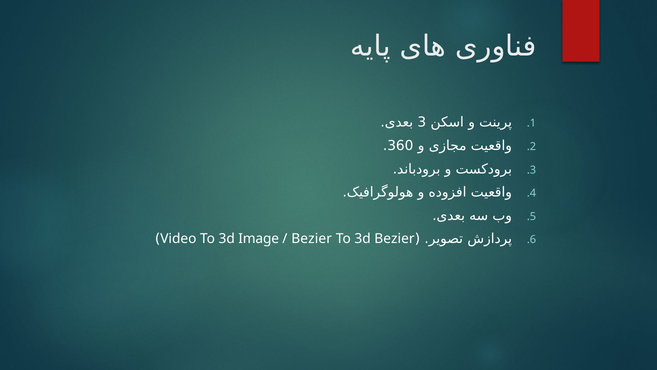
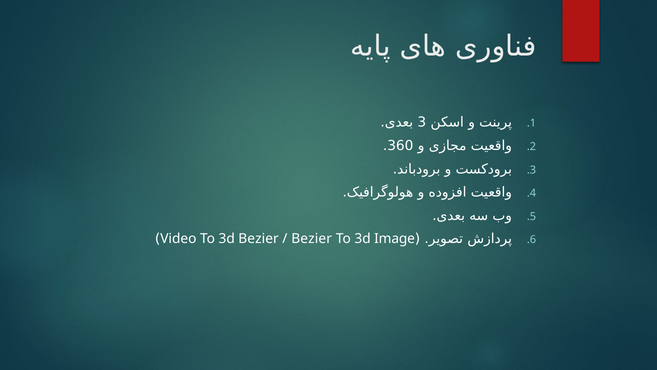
3d Image: Image -> Bezier
3d Bezier: Bezier -> Image
